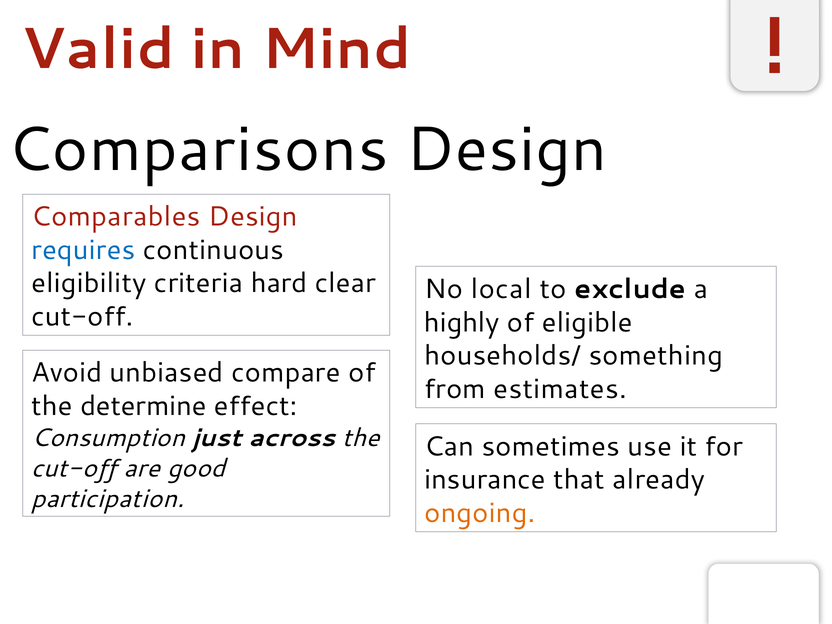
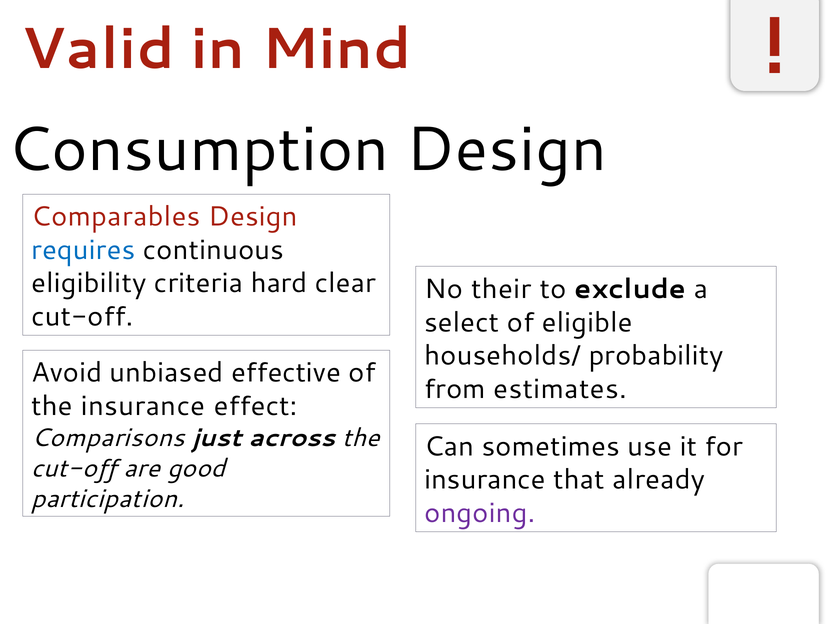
Comparisons: Comparisons -> Consumption
local: local -> their
highly: highly -> select
something: something -> probability
compare: compare -> effective
the determine: determine -> insurance
Consumption: Consumption -> Comparisons
ongoing colour: orange -> purple
